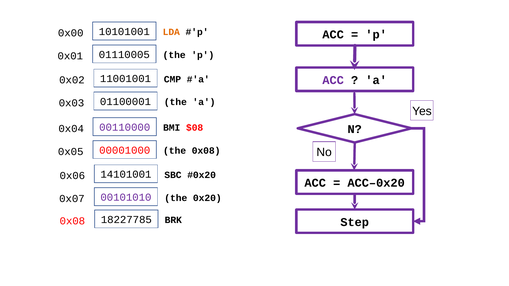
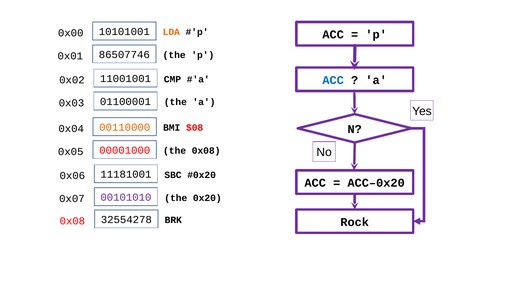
01110005: 01110005 -> 86507746
ACC at (333, 80) colour: purple -> blue
00110000 colour: purple -> orange
14101001: 14101001 -> 11181001
18227785: 18227785 -> 32554278
Step: Step -> Rock
